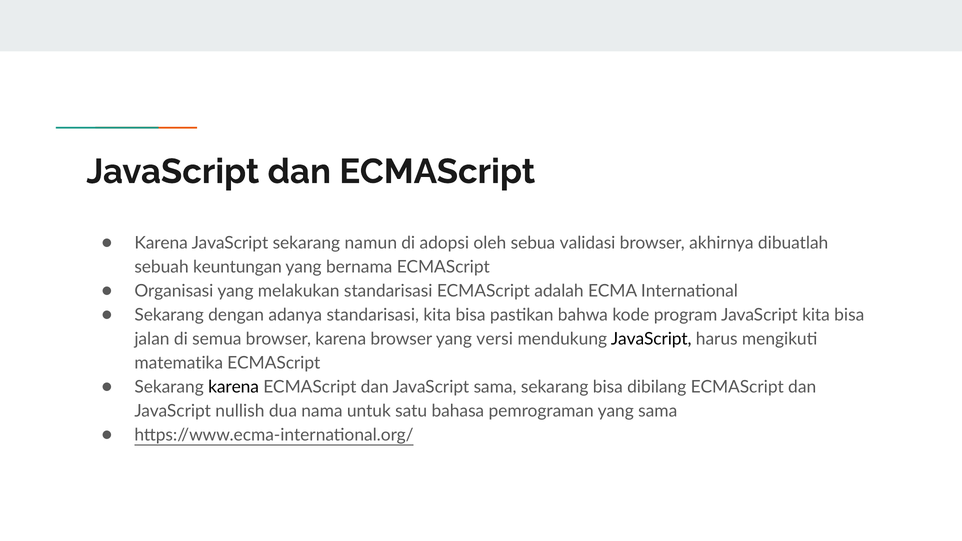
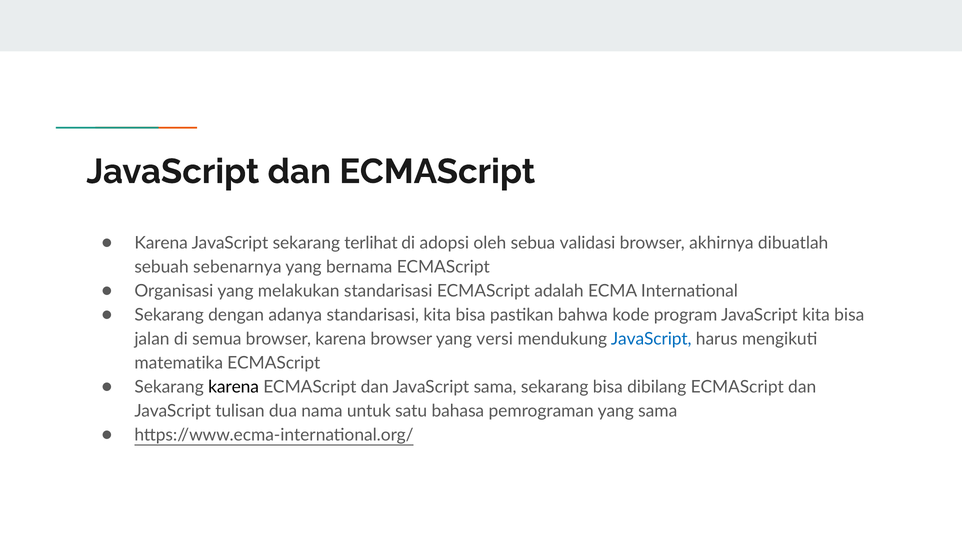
namun: namun -> terlihat
keuntungan: keuntungan -> sebenarnya
JavaScript at (651, 339) colour: black -> blue
nullish: nullish -> tulisan
